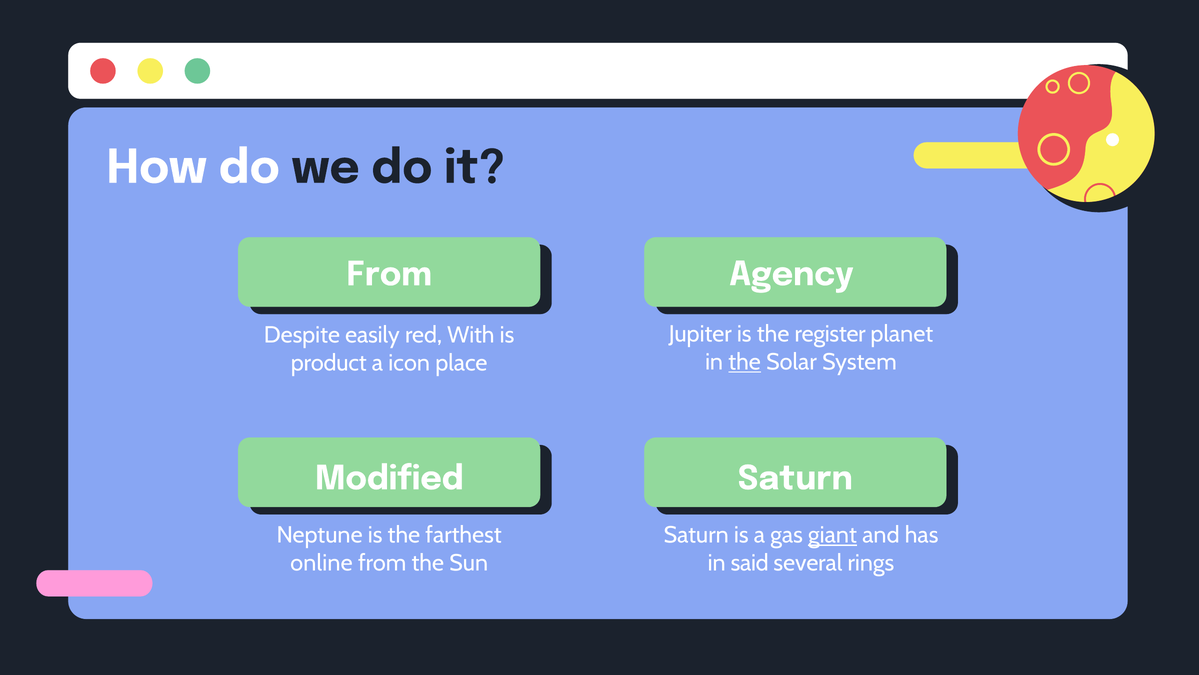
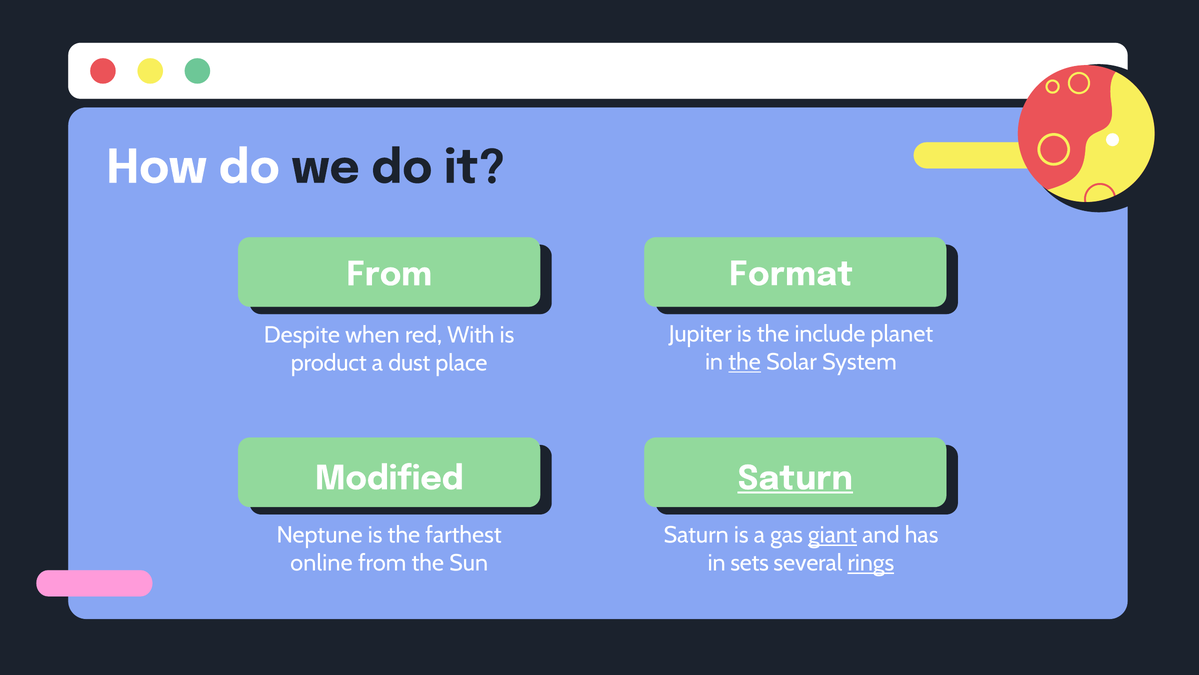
Agency: Agency -> Format
register: register -> include
easily: easily -> when
icon: icon -> dust
Saturn at (795, 478) underline: none -> present
said: said -> sets
rings underline: none -> present
